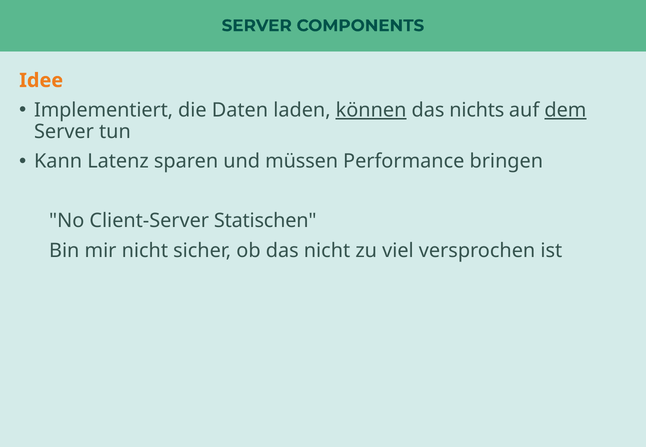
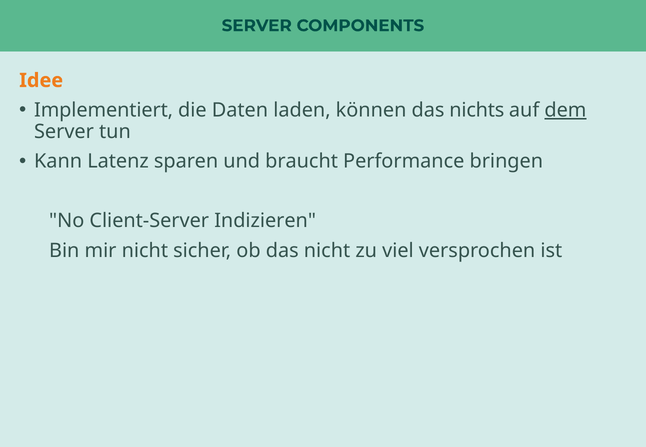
können underline: present -> none
müssen: müssen -> braucht
Statischen: Statischen -> Indizieren
